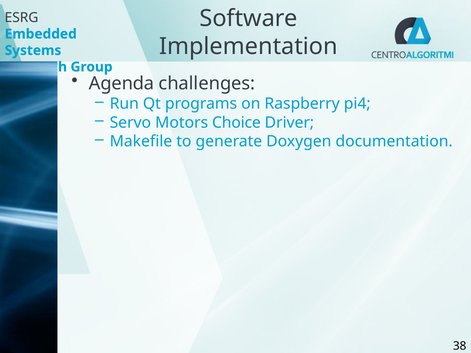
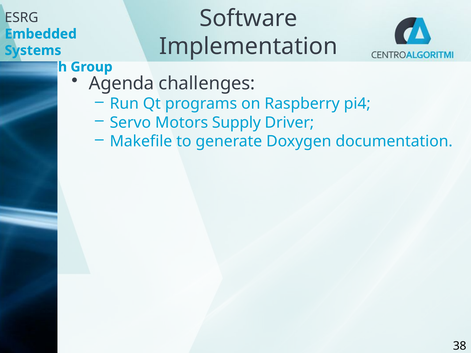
Choice: Choice -> Supply
